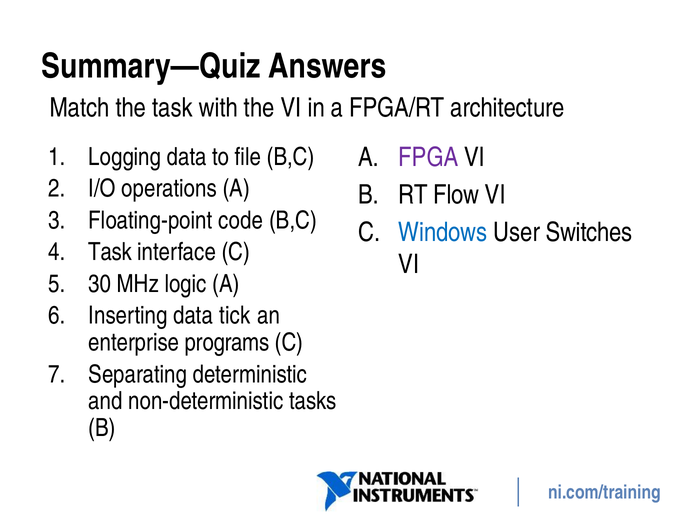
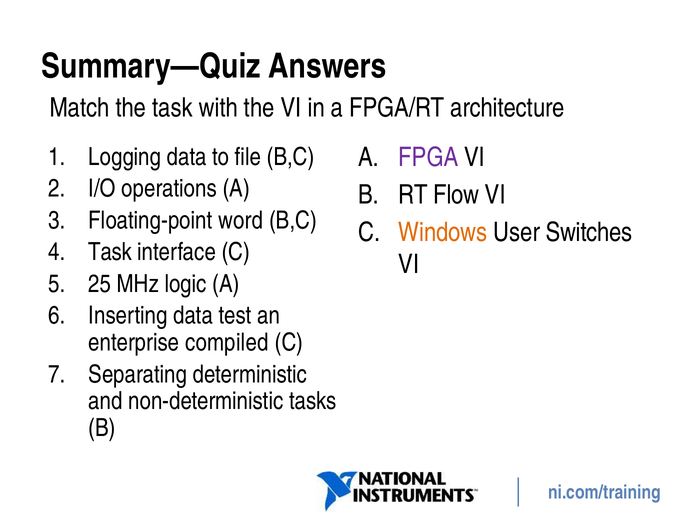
code: code -> word
Windows colour: blue -> orange
30: 30 -> 25
tick: tick -> test
programs: programs -> compiled
